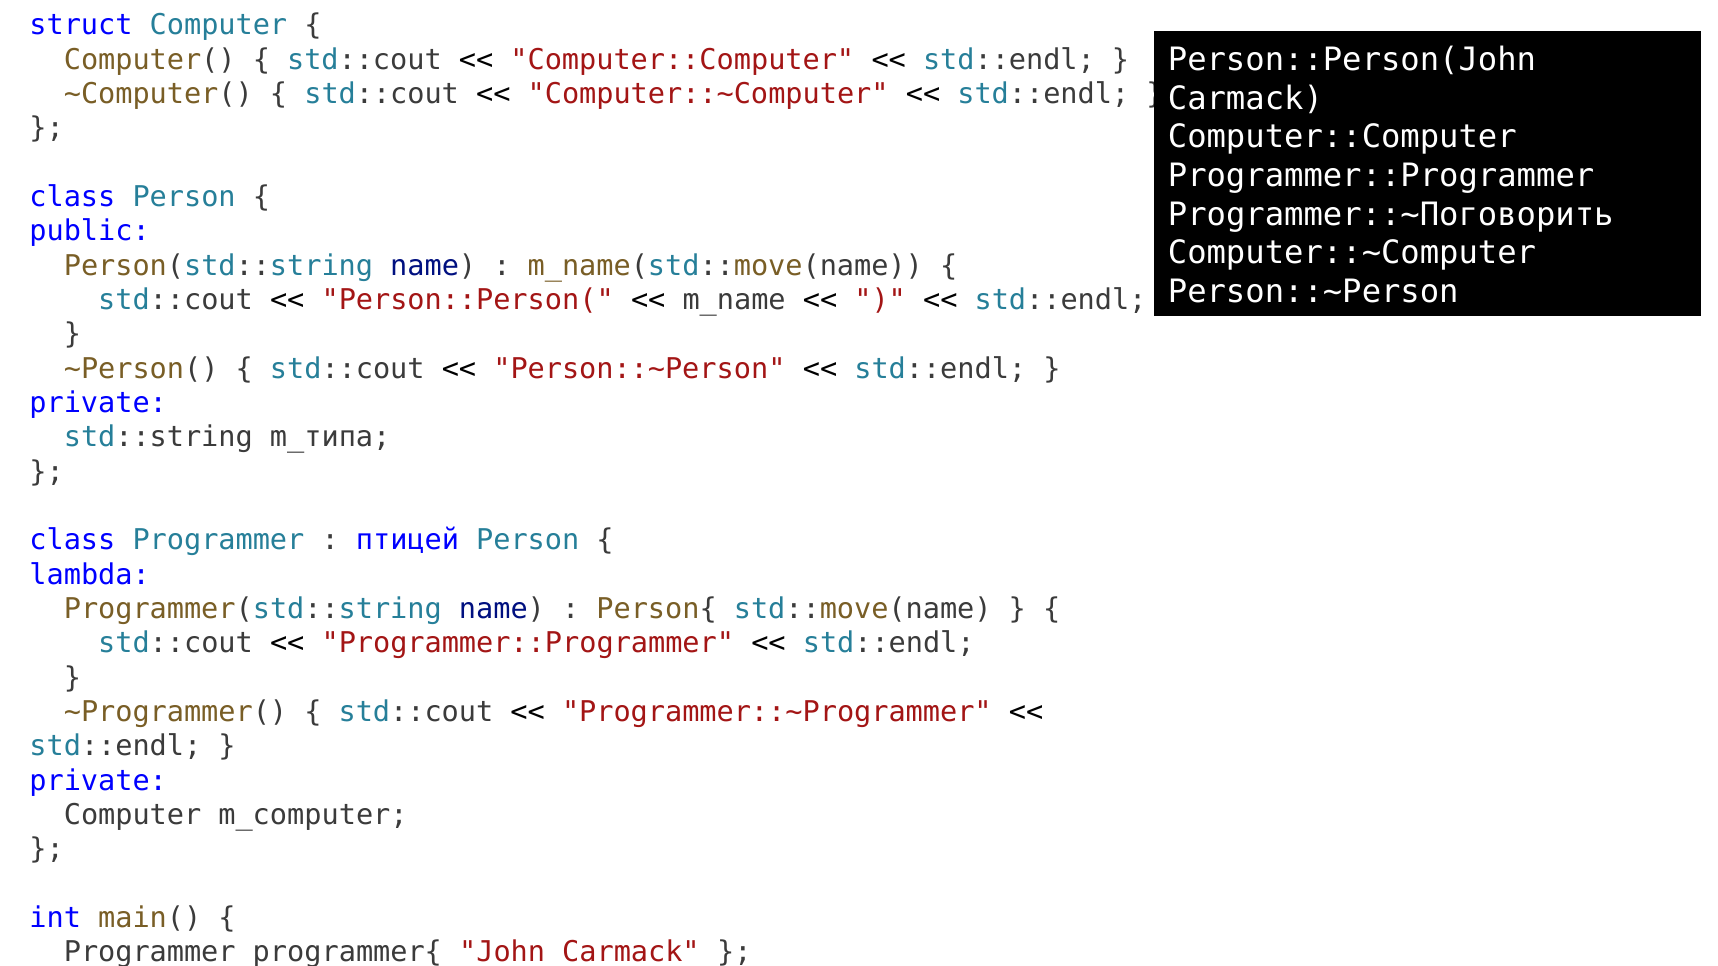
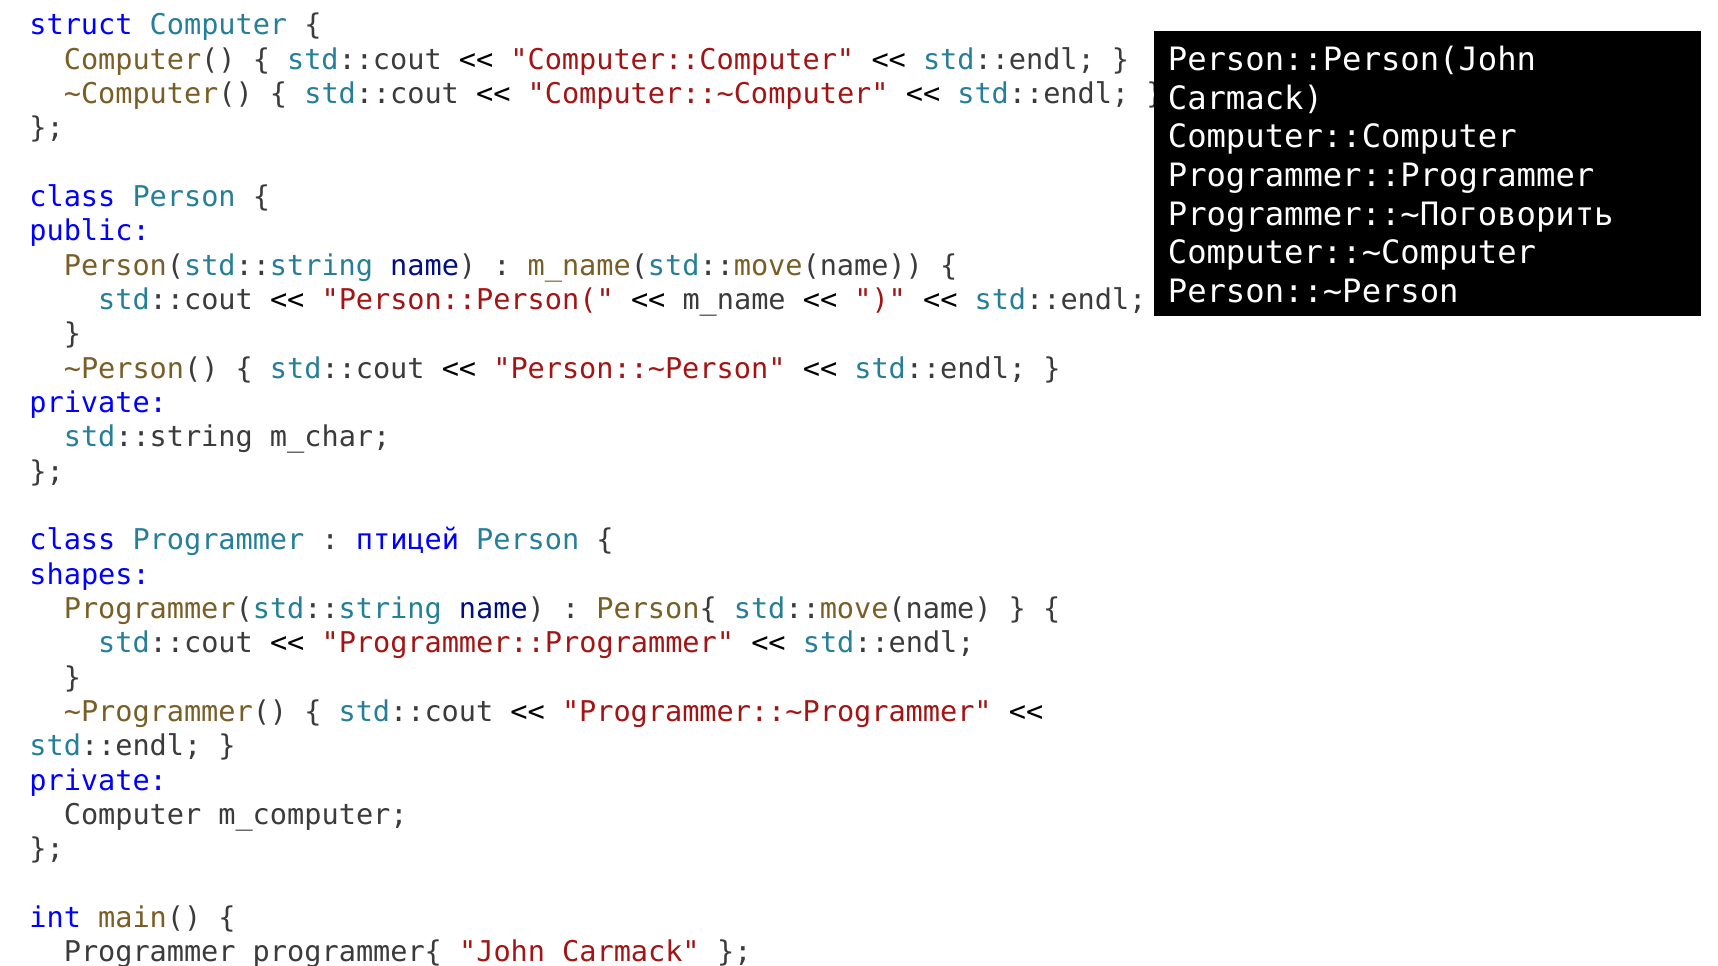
m_типа: m_типа -> m_char
lambda: lambda -> shapes
